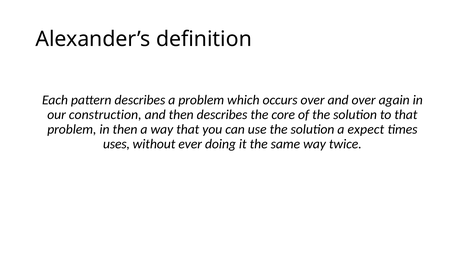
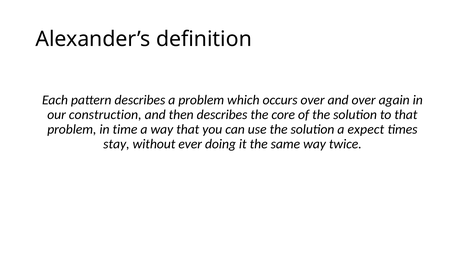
in then: then -> time
uses: uses -> stay
